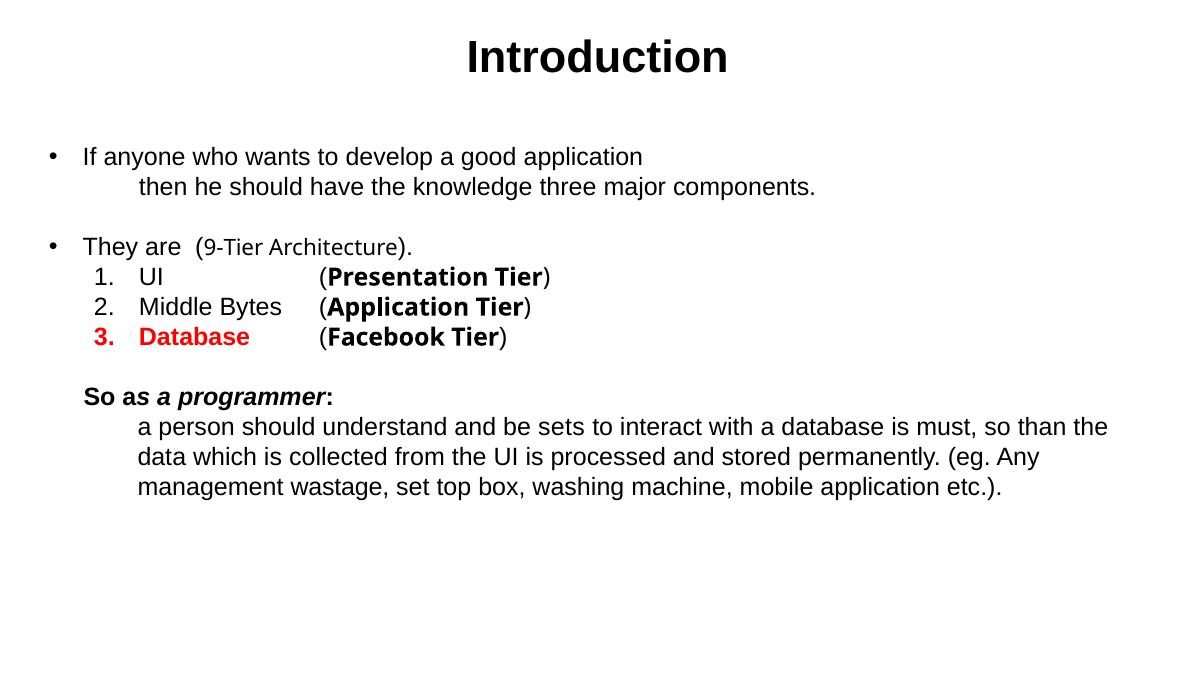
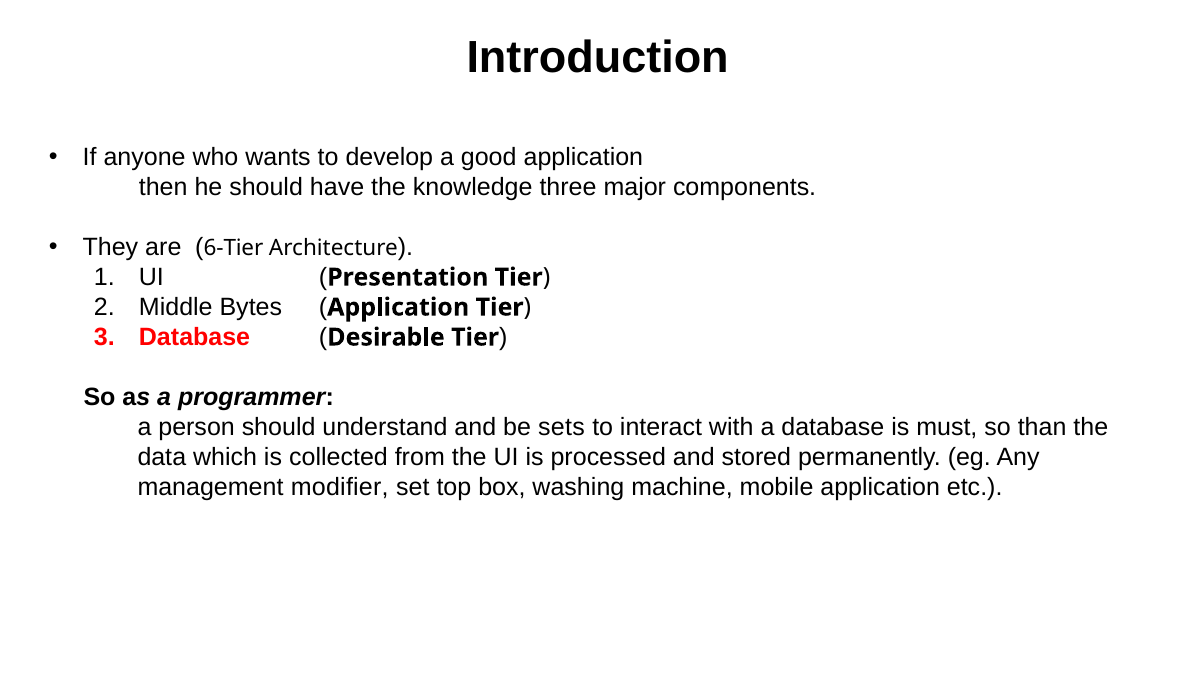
9-Tier: 9-Tier -> 6-Tier
Facebook: Facebook -> Desirable
wastage: wastage -> modifier
